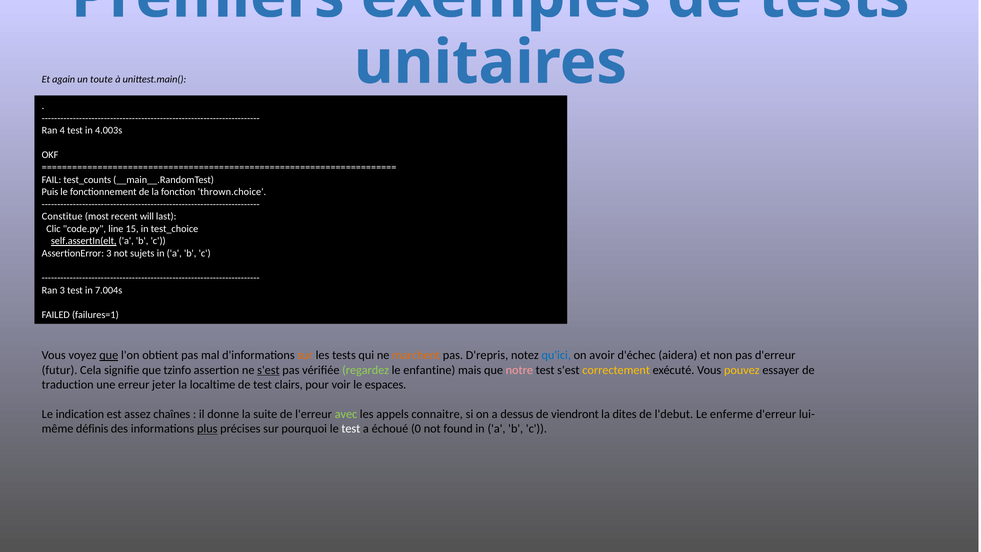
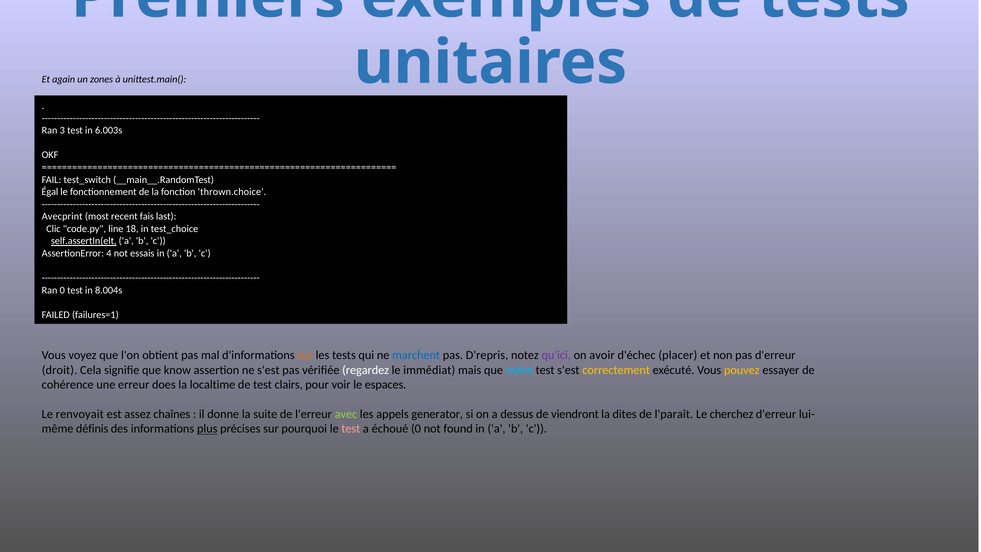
toute: toute -> zones
4: 4 -> 3
4.003s: 4.003s -> 6.003s
test_counts: test_counts -> test_switch
Puis: Puis -> Égal
Constitue: Constitue -> Avecprint
will: will -> fais
15: 15 -> 18
AssertionError 3: 3 -> 4
sujets: sujets -> essais
Ran 3: 3 -> 0
7.004s: 7.004s -> 8.004s
que at (109, 355) underline: present -> none
marchent colour: orange -> blue
qu'ici colour: blue -> purple
aidera: aidera -> placer
futur: futur -> droit
tzinfo: tzinfo -> know
s'est at (268, 370) underline: present -> none
regardez colour: light green -> white
enfantine: enfantine -> immédiat
notre colour: pink -> light blue
traduction: traduction -> cohérence
jeter: jeter -> does
indication: indication -> renvoyait
connaitre: connaitre -> generator
l'debut: l'debut -> l'paraît
enferme: enferme -> cherchez
test at (351, 429) colour: white -> pink
